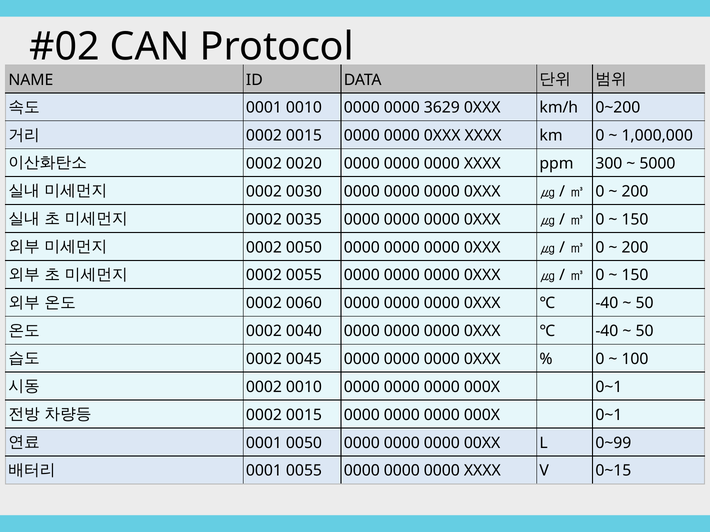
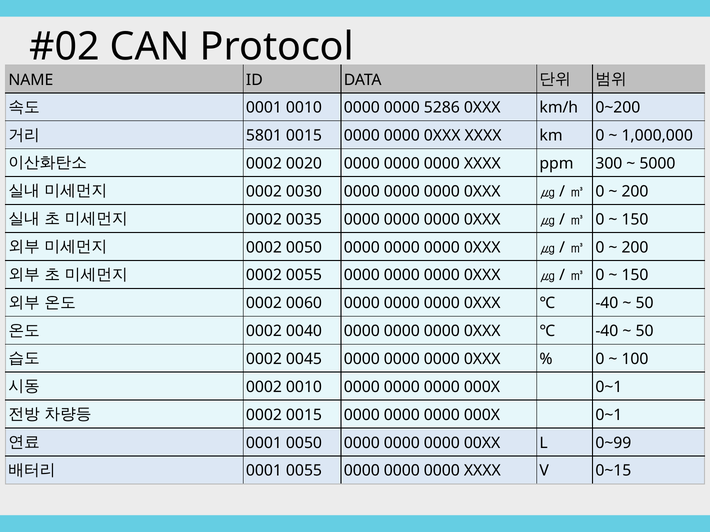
3629: 3629 -> 5286
0002 at (264, 136): 0002 -> 5801
